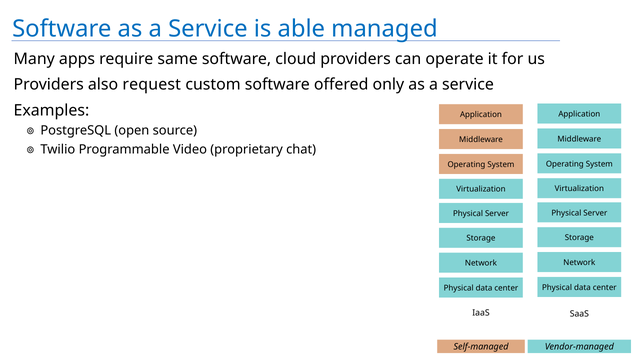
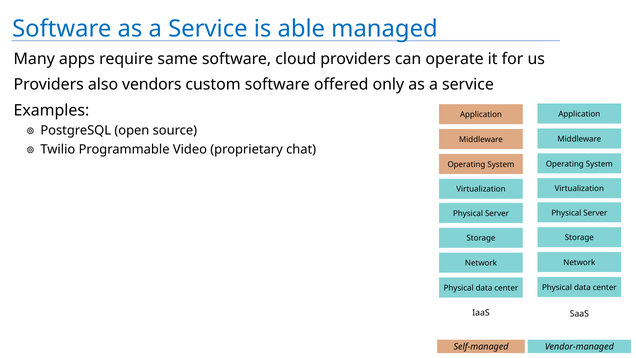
request: request -> vendors
